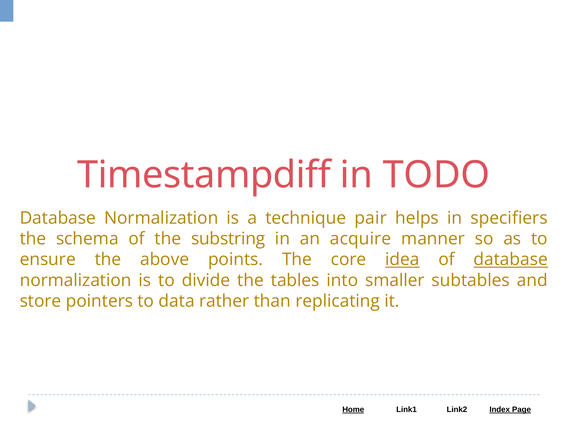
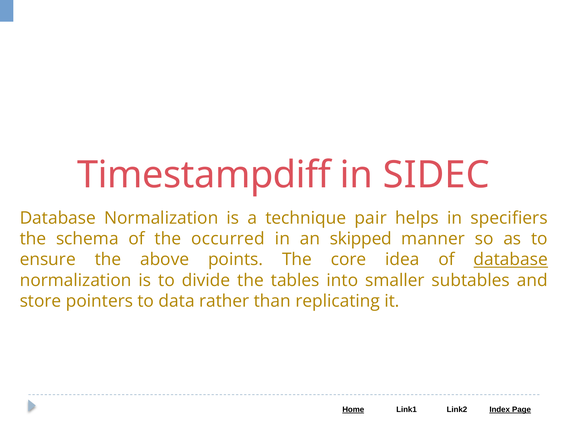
TODO: TODO -> SIDEC
substring: substring -> occurred
acquire: acquire -> skipped
idea underline: present -> none
